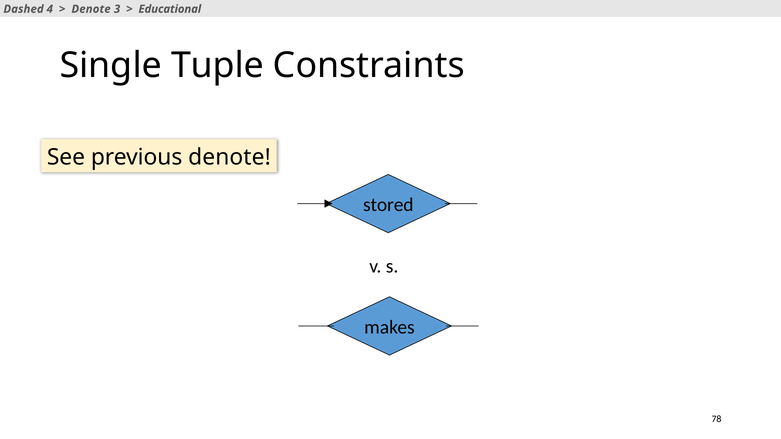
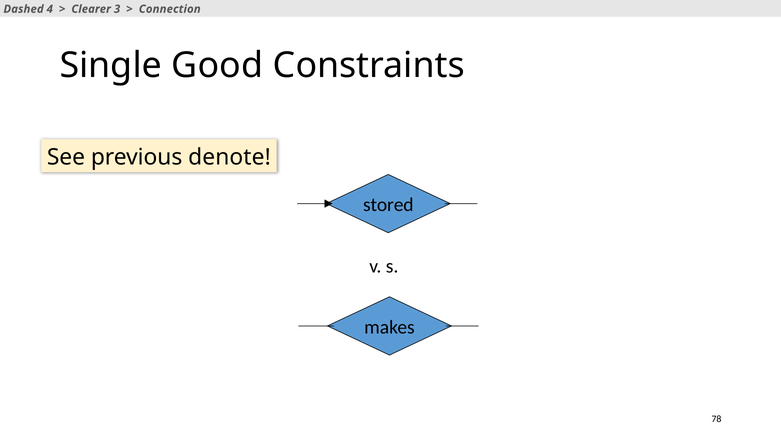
Denote at (91, 9): Denote -> Clearer
Educational: Educational -> Connection
Tuple: Tuple -> Good
